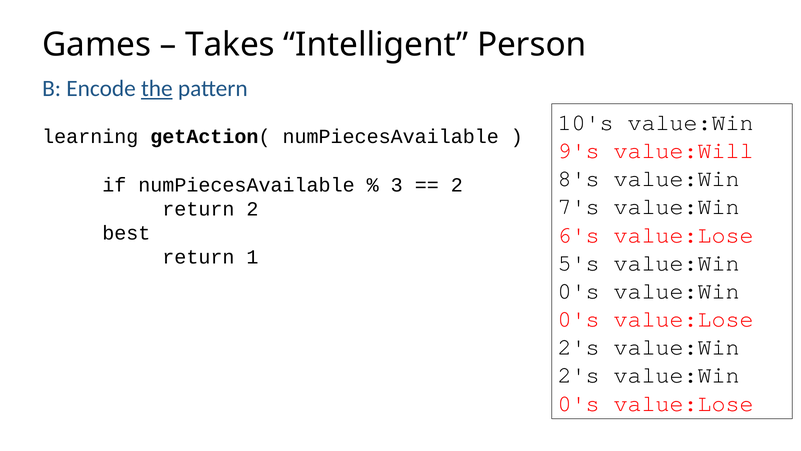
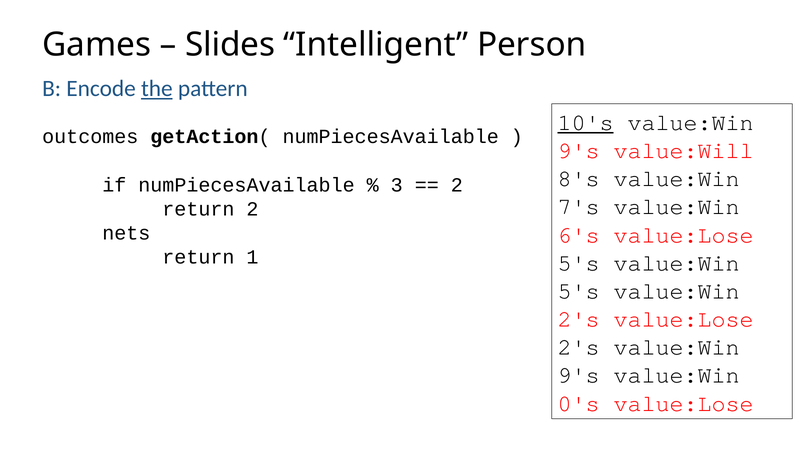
Takes: Takes -> Slides
10's underline: none -> present
learning: learning -> outcomes
best: best -> nets
0's at (579, 291): 0's -> 5's
0's at (579, 319): 0's -> 2's
2's at (579, 375): 2's -> 9's
